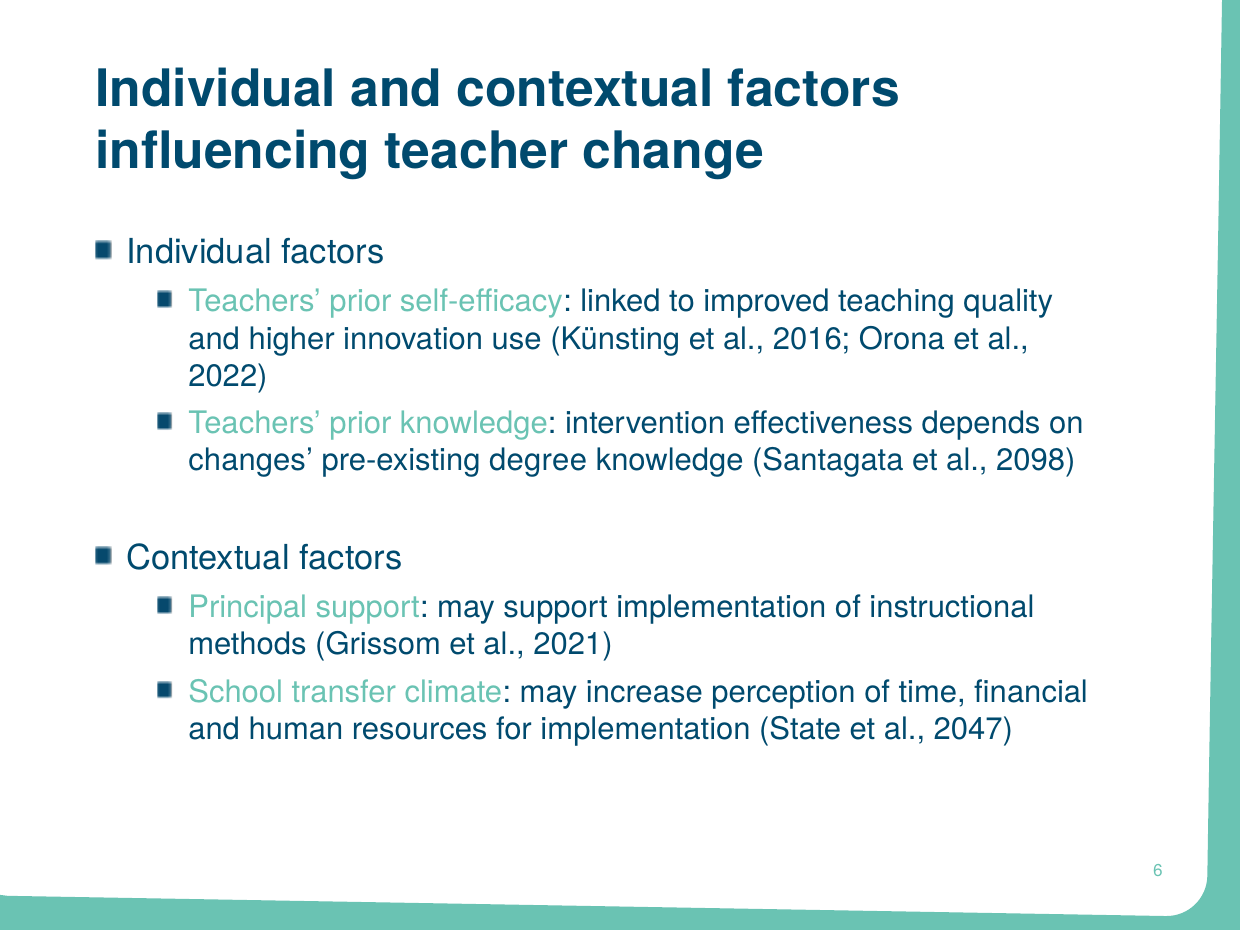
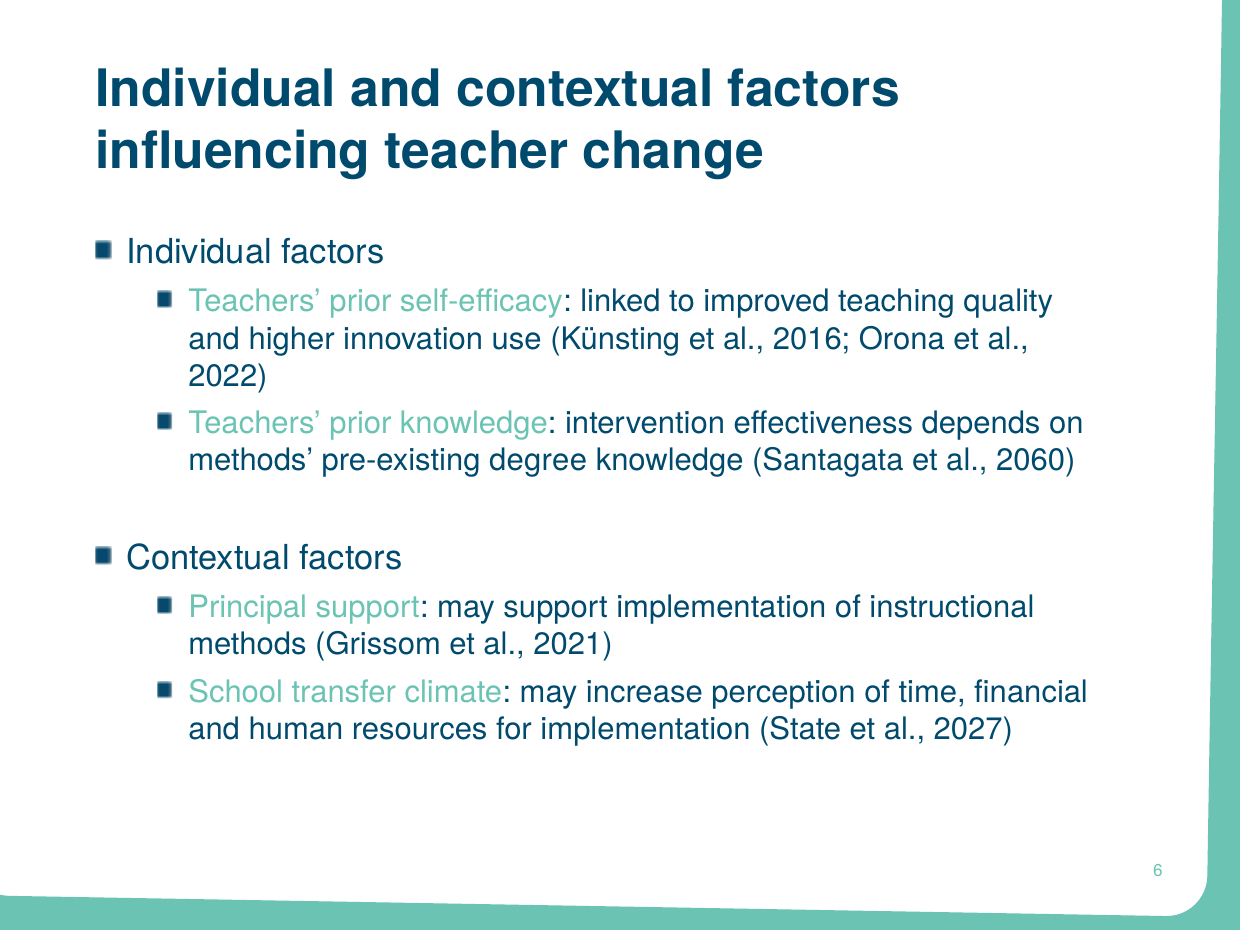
changes at (251, 461): changes -> methods
2098: 2098 -> 2060
2047: 2047 -> 2027
